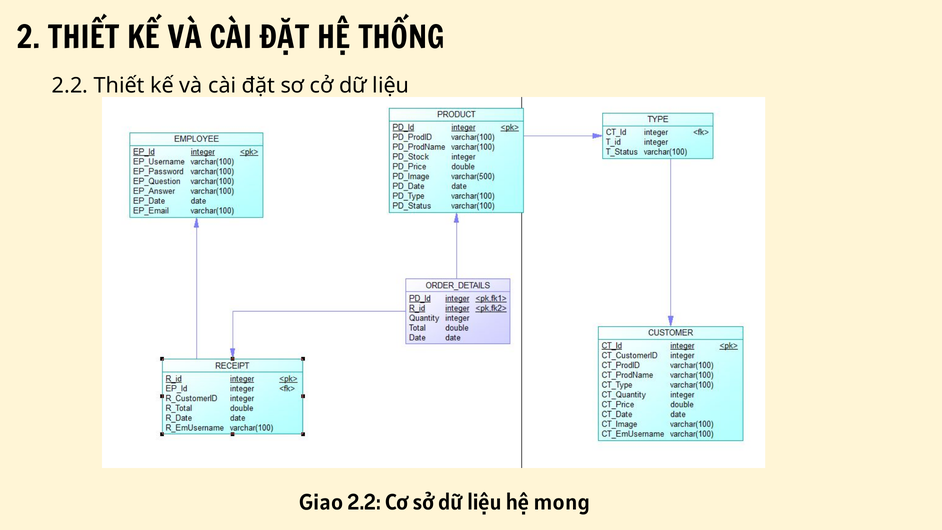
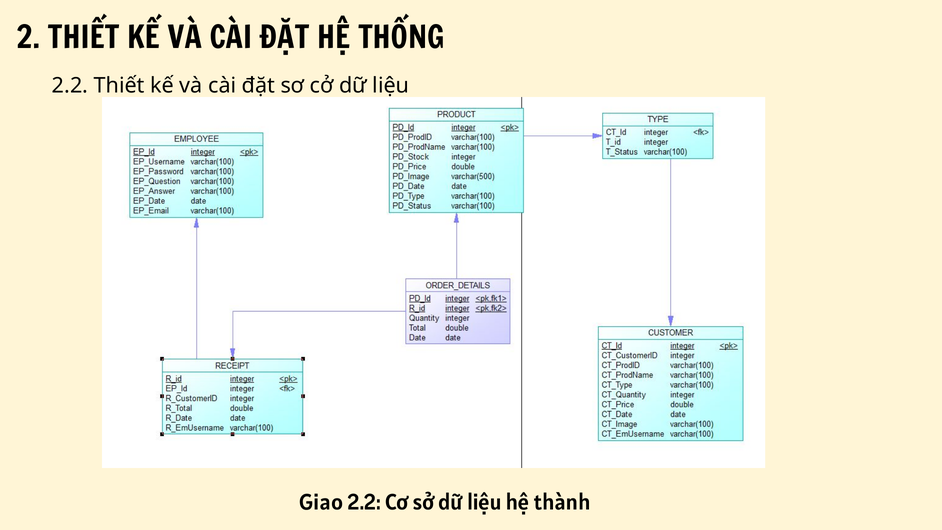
mong: mong -> thành
